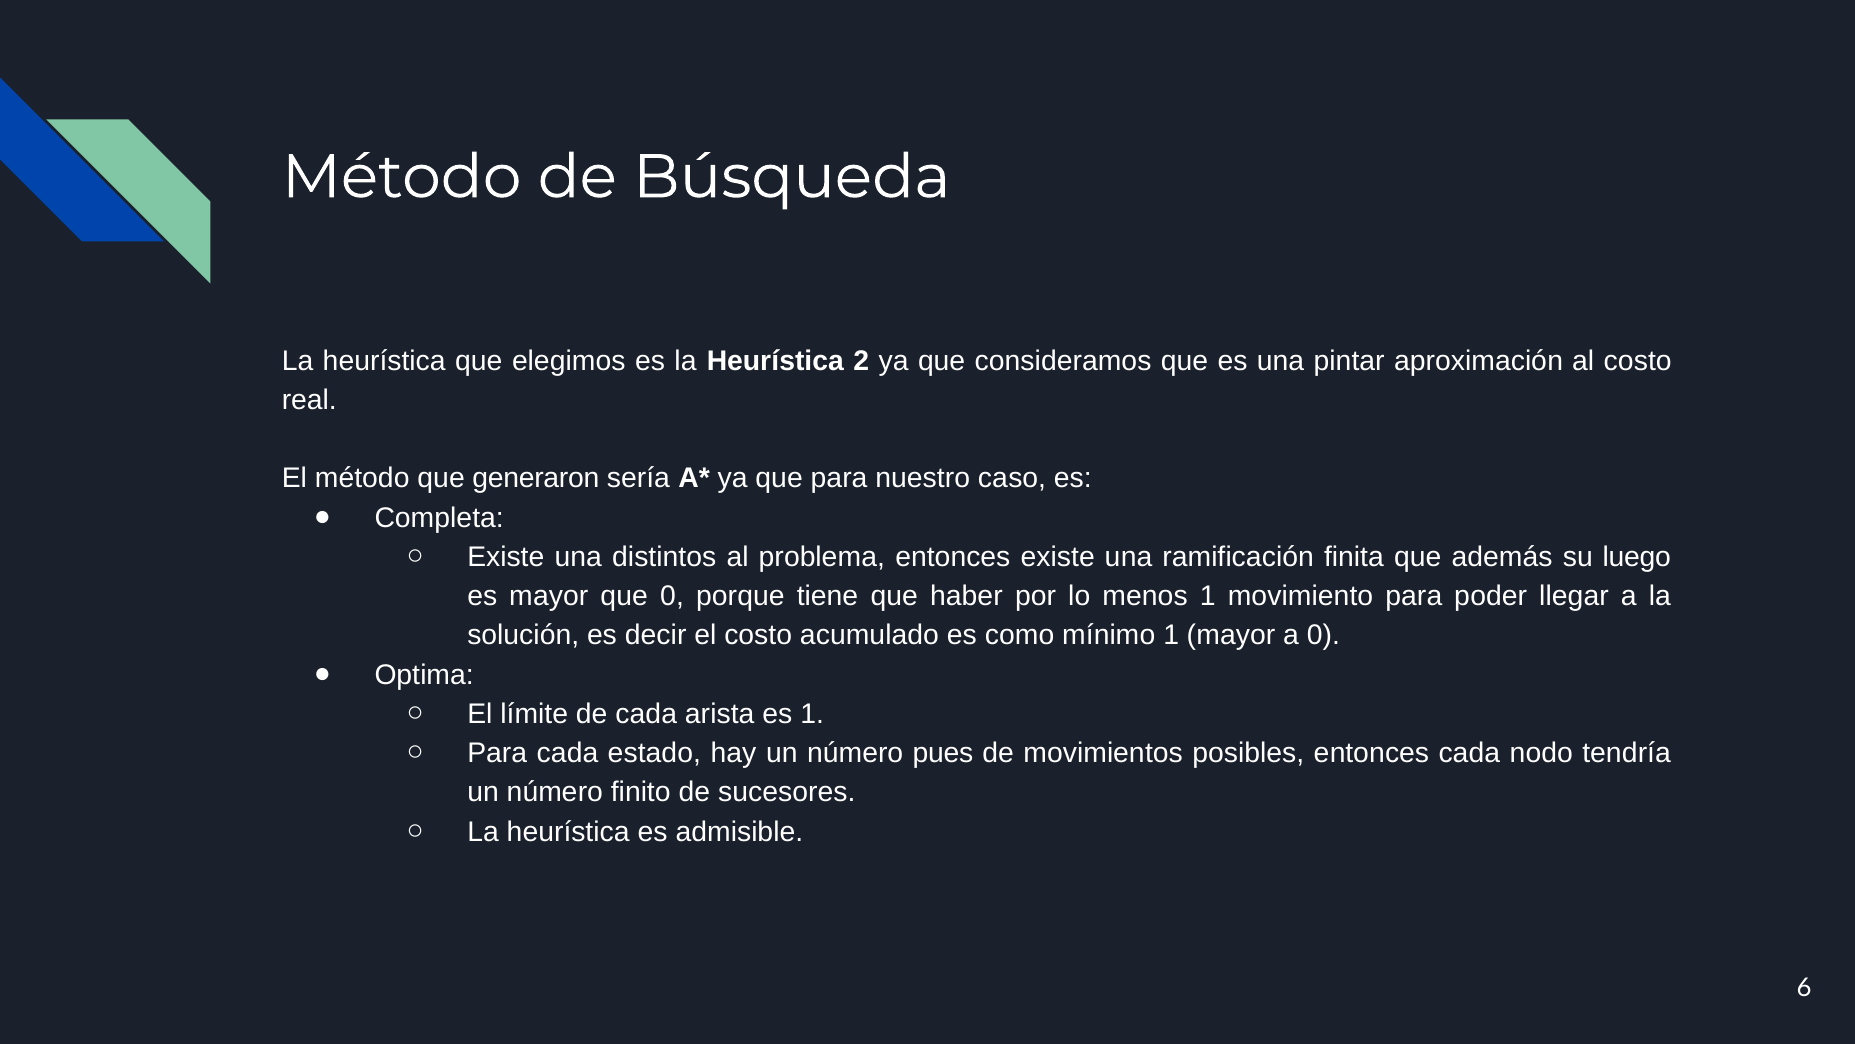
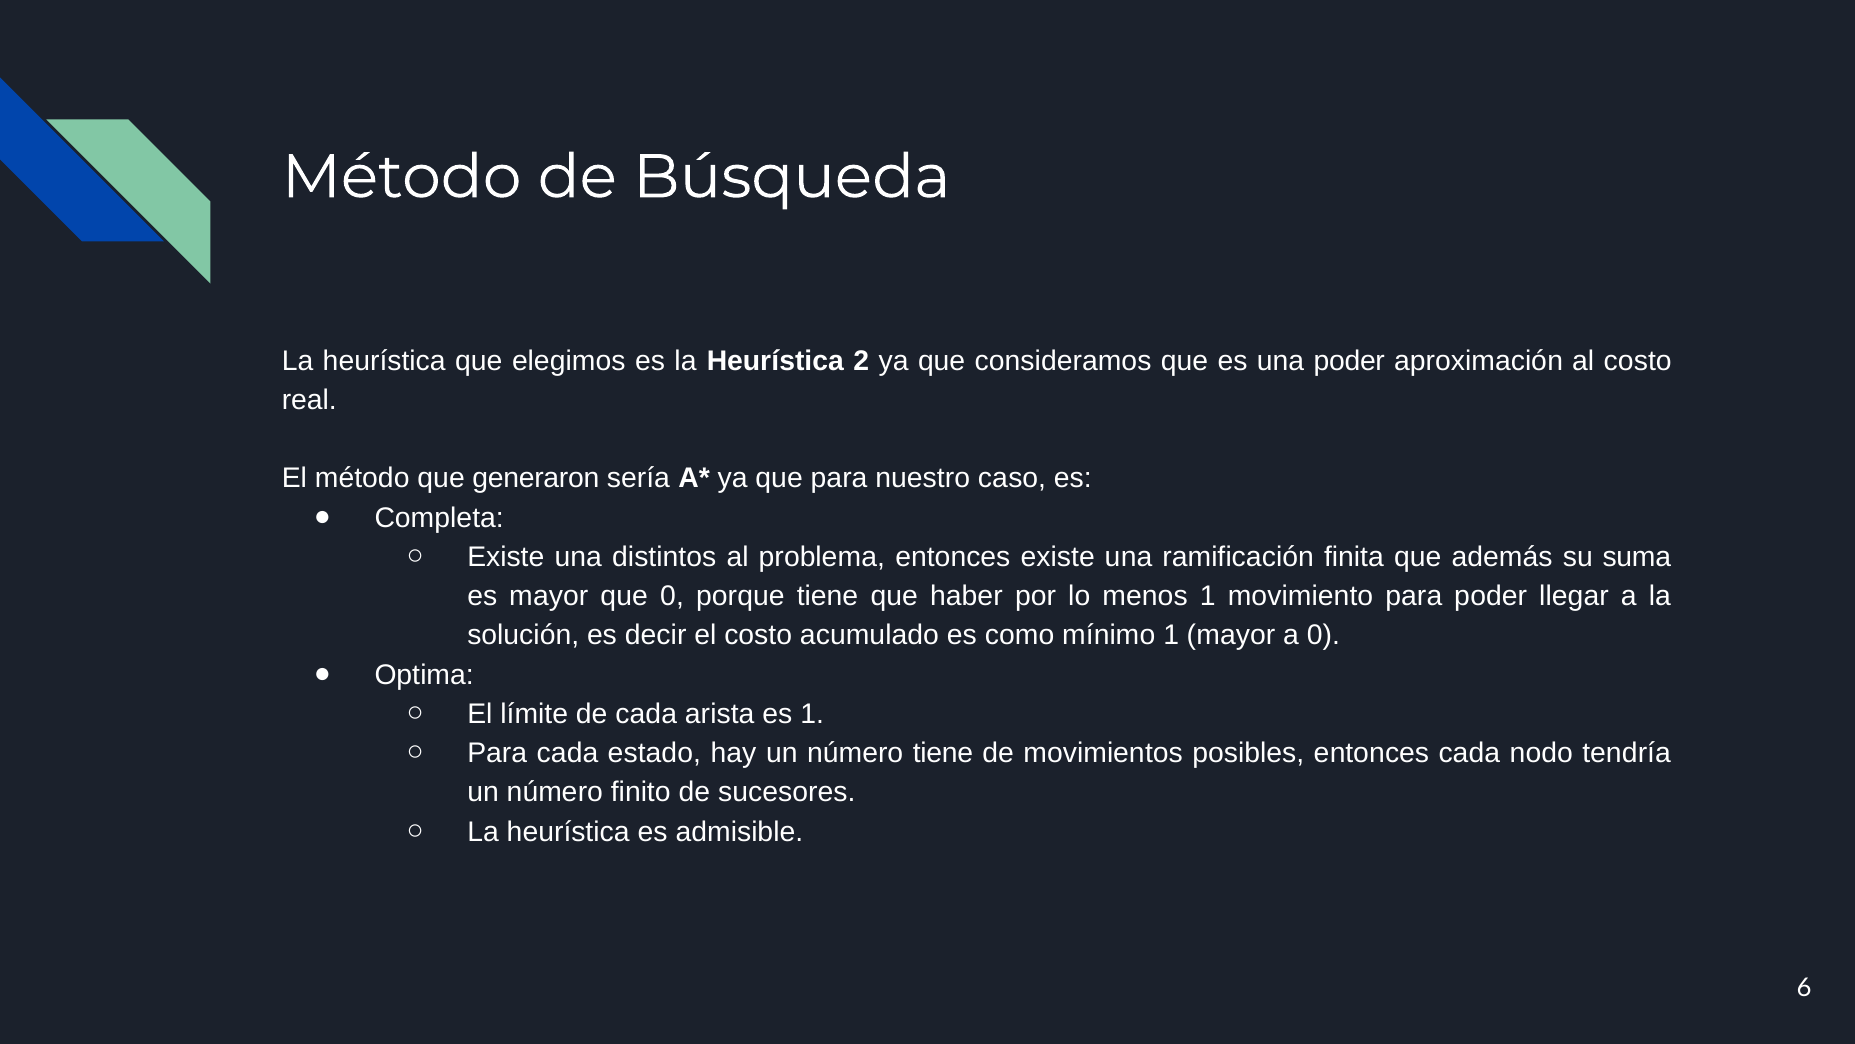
una pintar: pintar -> poder
luego: luego -> suma
número pues: pues -> tiene
